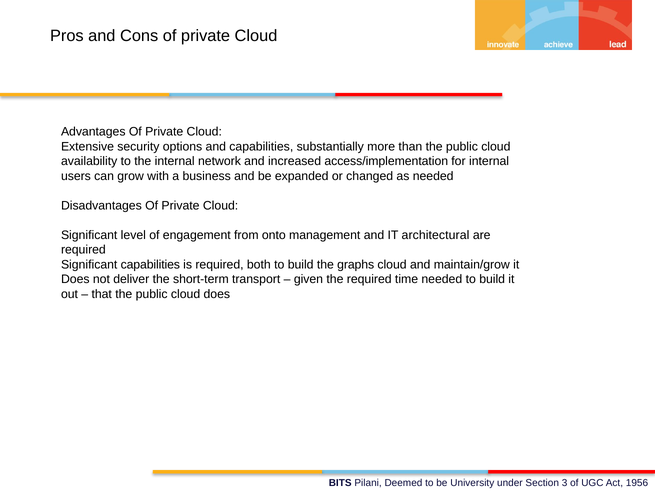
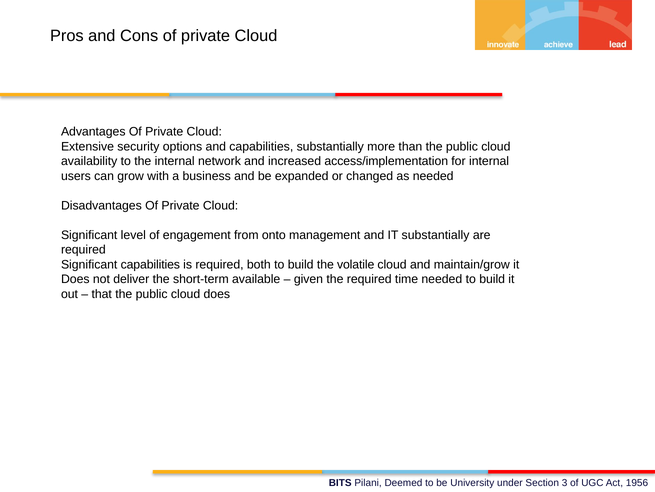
IT architectural: architectural -> substantially
graphs: graphs -> volatile
transport: transport -> available
